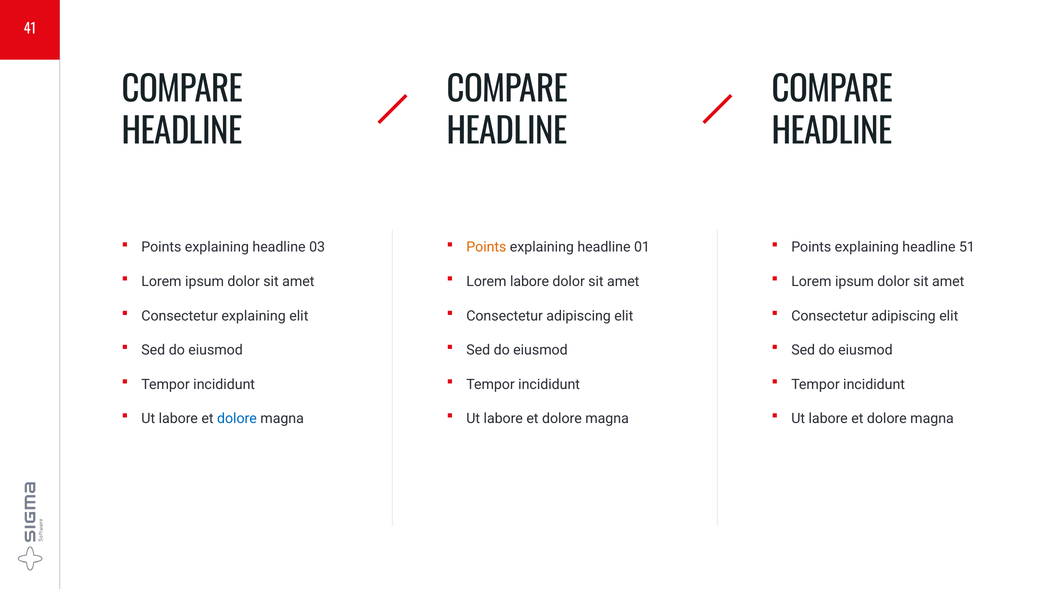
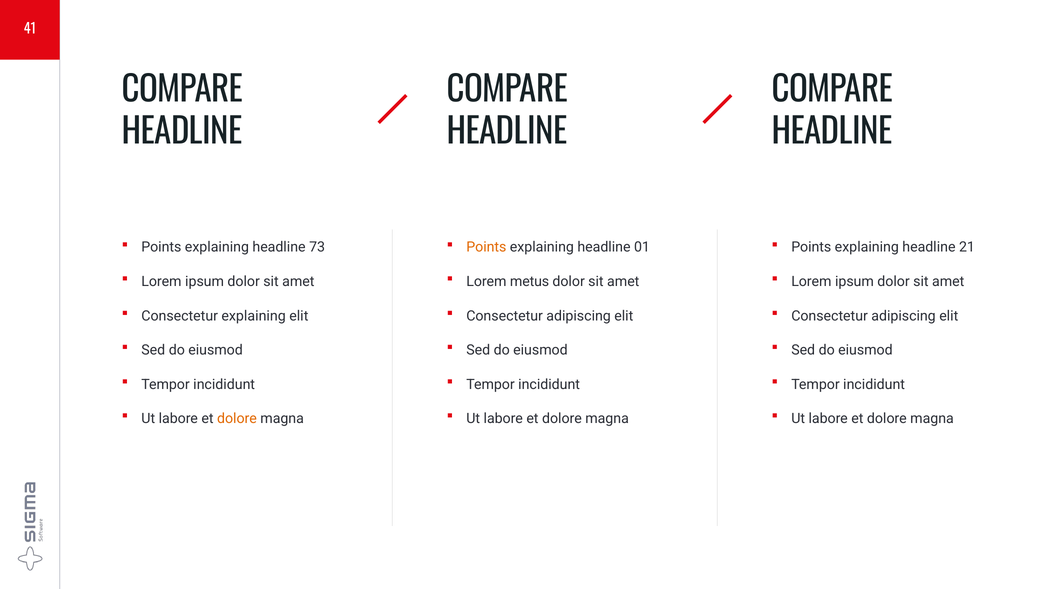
03: 03 -> 73
51: 51 -> 21
Lorem labore: labore -> metus
dolore at (237, 419) colour: blue -> orange
